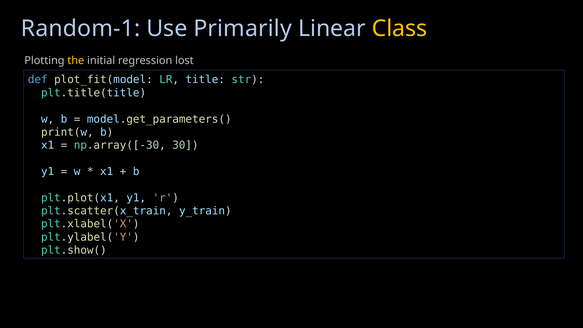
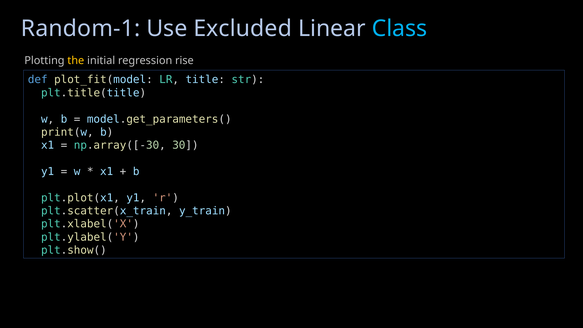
Primarily: Primarily -> Excluded
Class colour: yellow -> light blue
lost: lost -> rise
